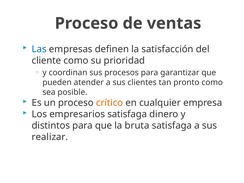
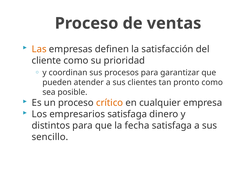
Las colour: blue -> orange
bruta: bruta -> fecha
realizar: realizar -> sencillo
